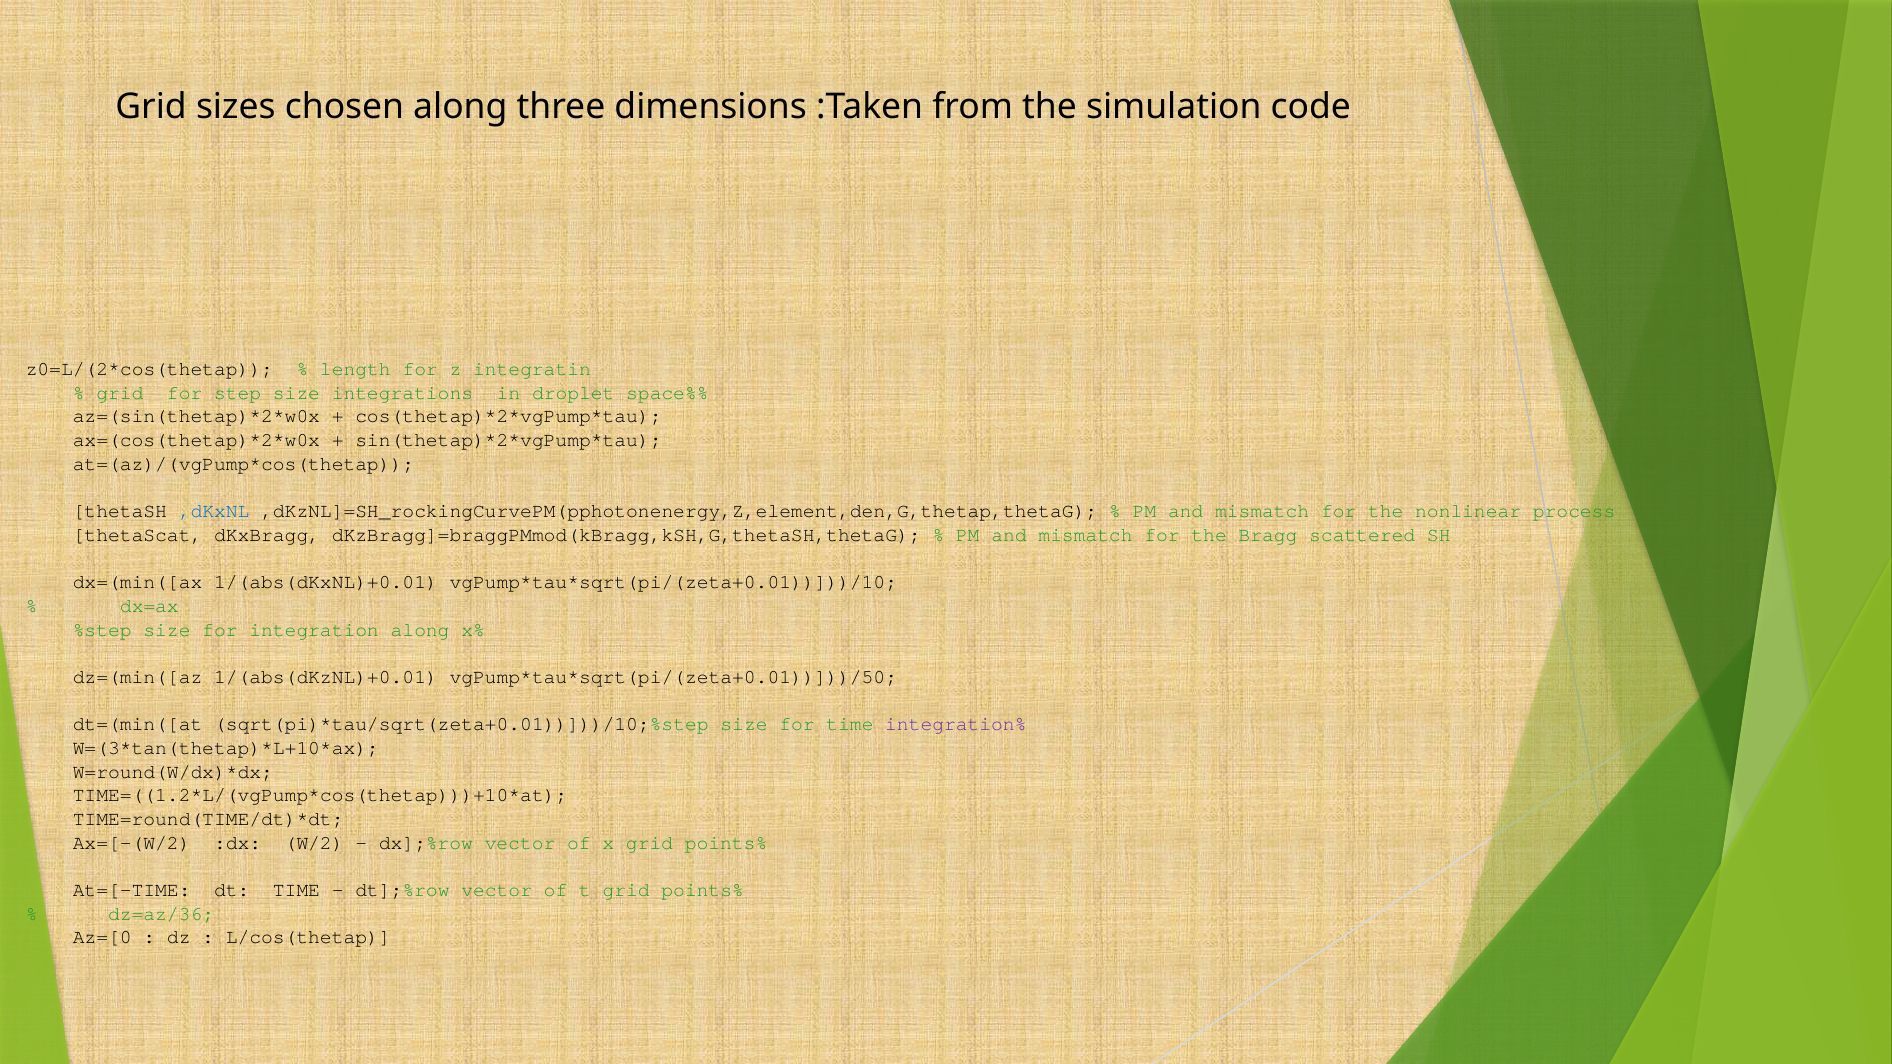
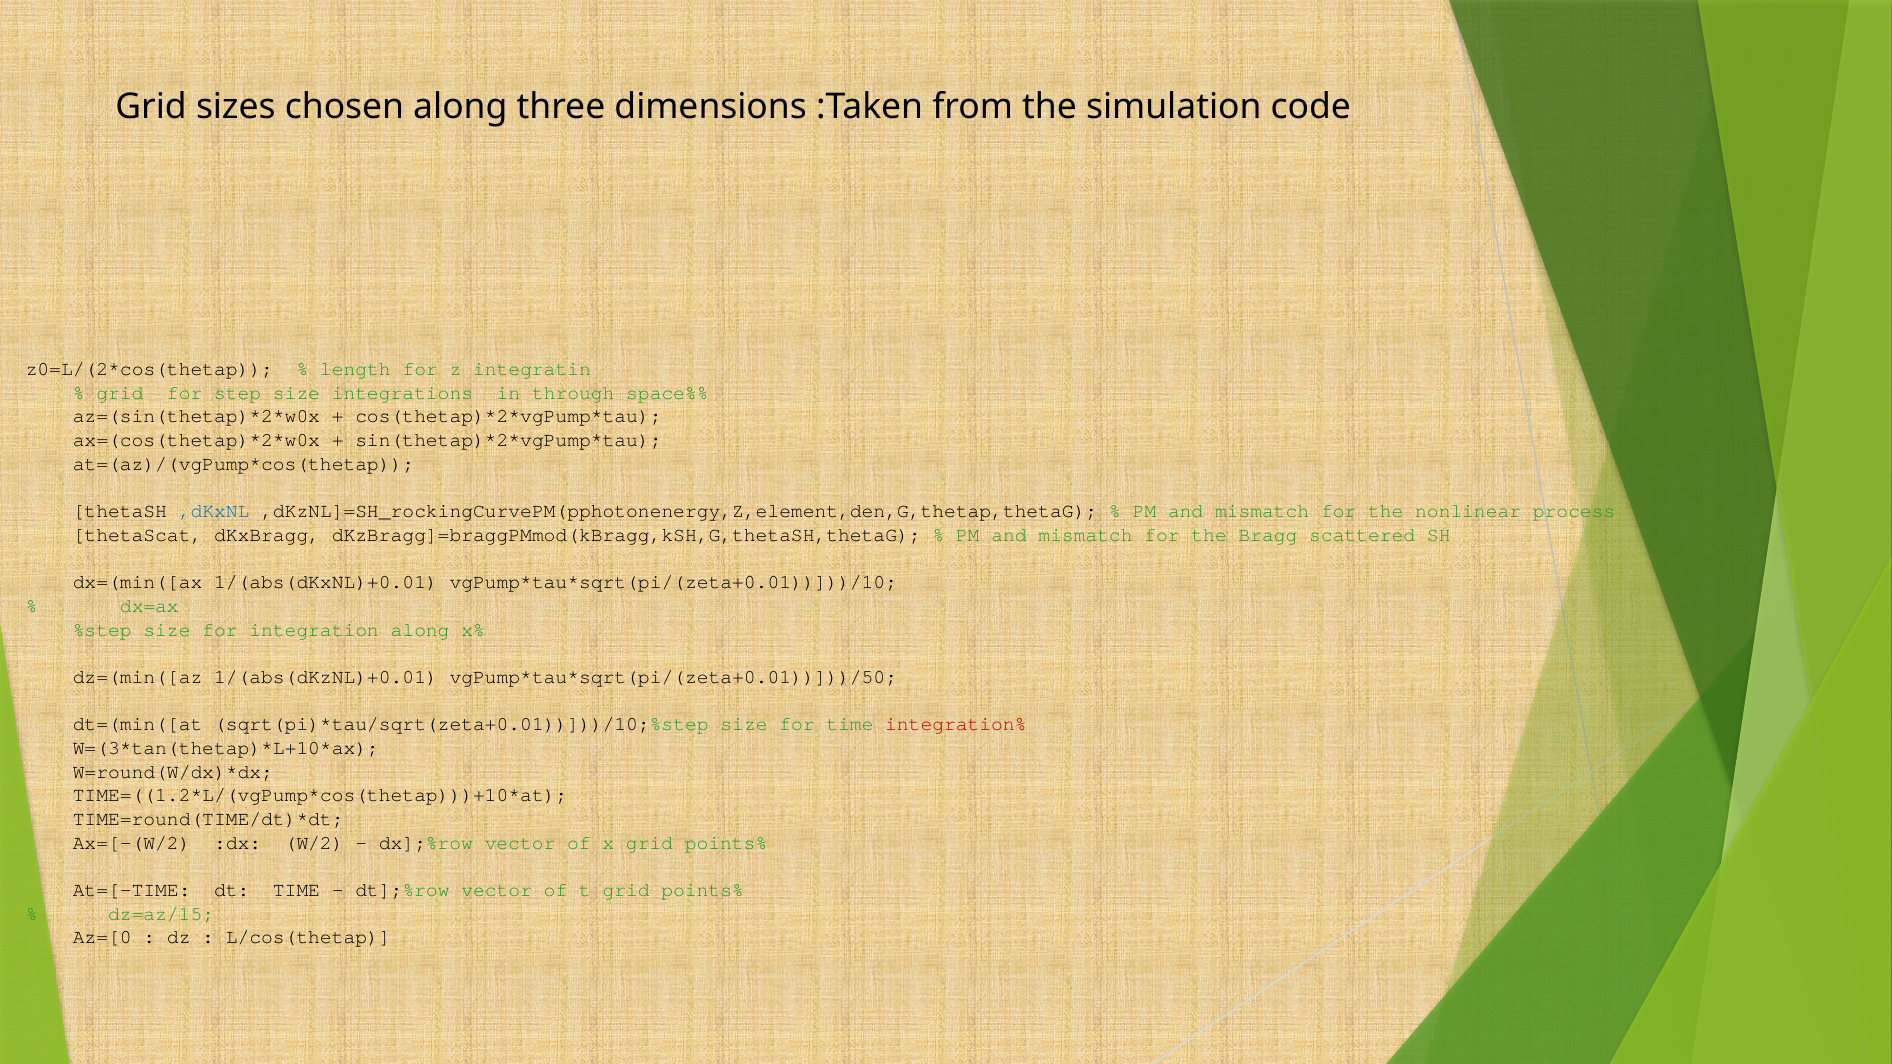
droplet: droplet -> through
integration% colour: purple -> red
dz=az/36: dz=az/36 -> dz=az/15
